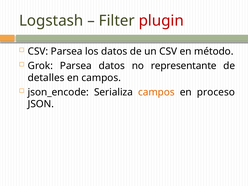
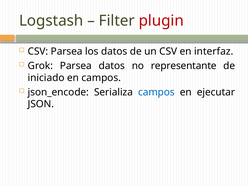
método: método -> interfaz
detalles: detalles -> iniciado
campos at (156, 92) colour: orange -> blue
proceso: proceso -> ejecutar
